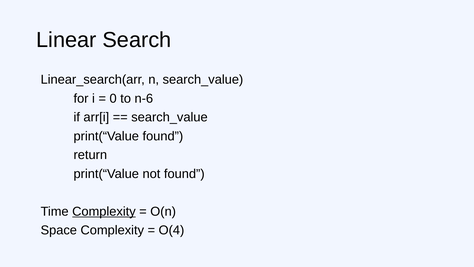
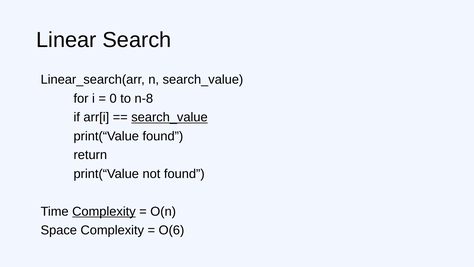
n-6: n-6 -> n-8
search_value at (170, 117) underline: none -> present
O(4: O(4 -> O(6
